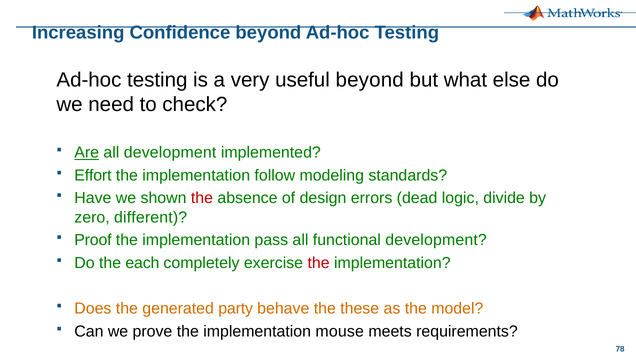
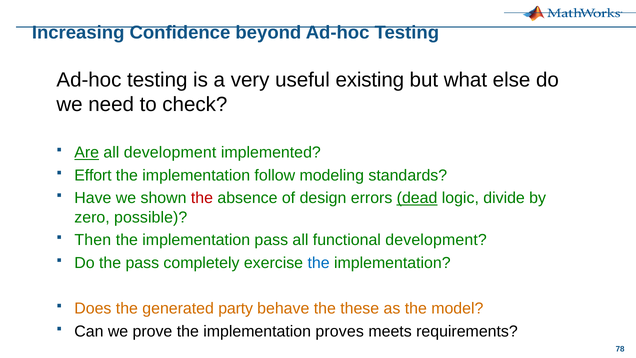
useful beyond: beyond -> existing
dead underline: none -> present
different: different -> possible
Proof: Proof -> Then
the each: each -> pass
the at (319, 263) colour: red -> blue
mouse: mouse -> proves
